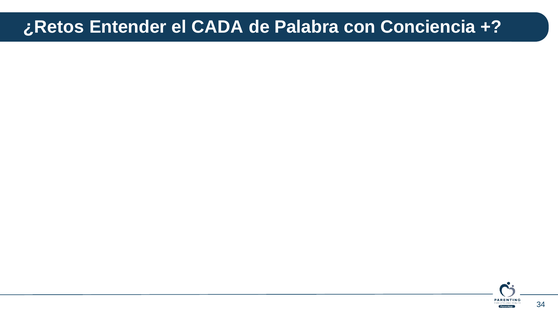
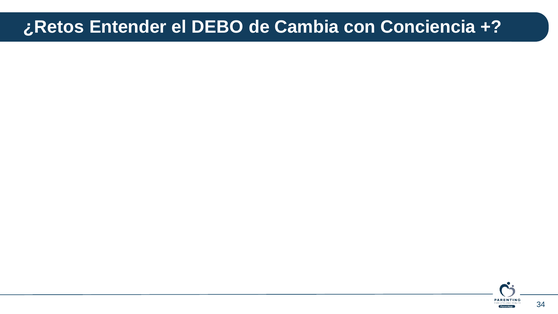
CADA: CADA -> DEBO
Palabra: Palabra -> Cambia
